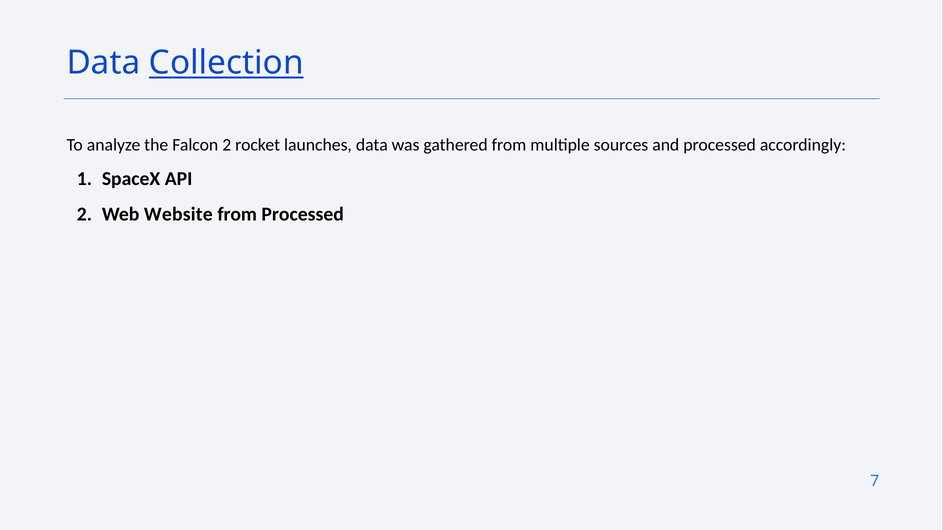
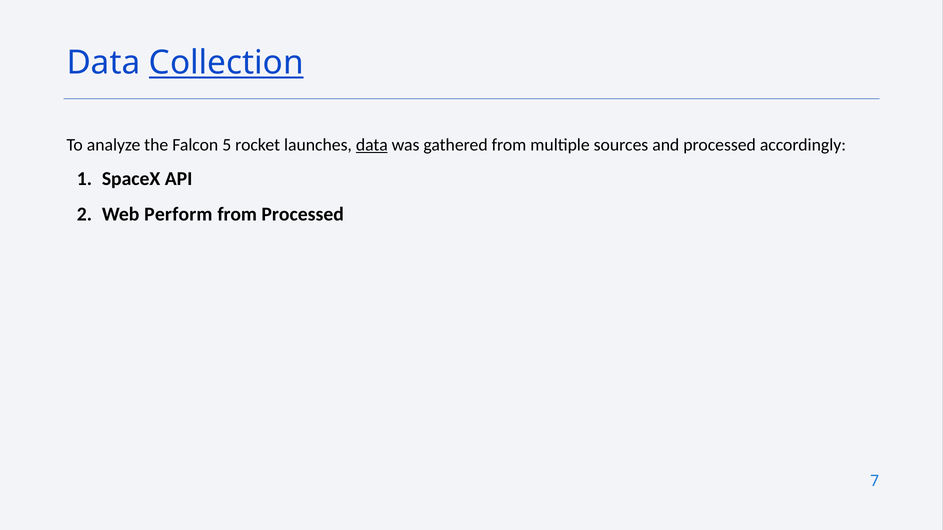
Falcon 2: 2 -> 5
data at (372, 145) underline: none -> present
Website: Website -> Perform
